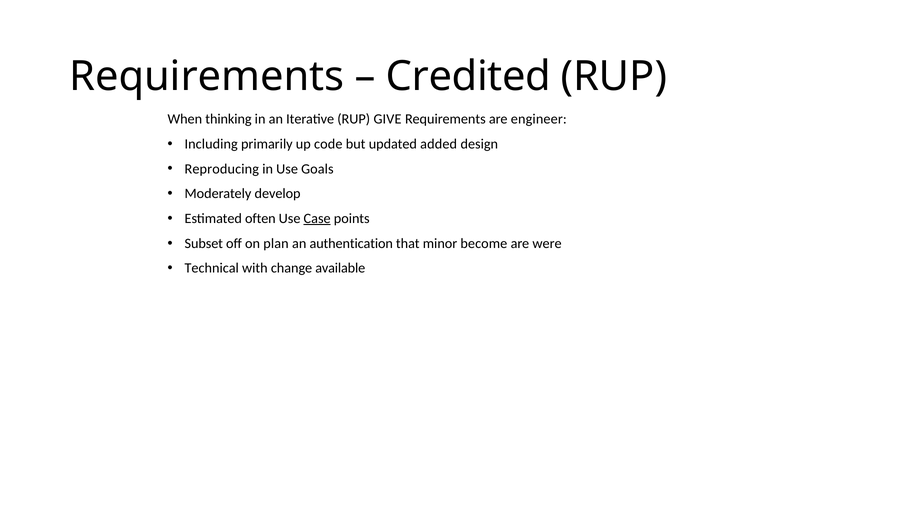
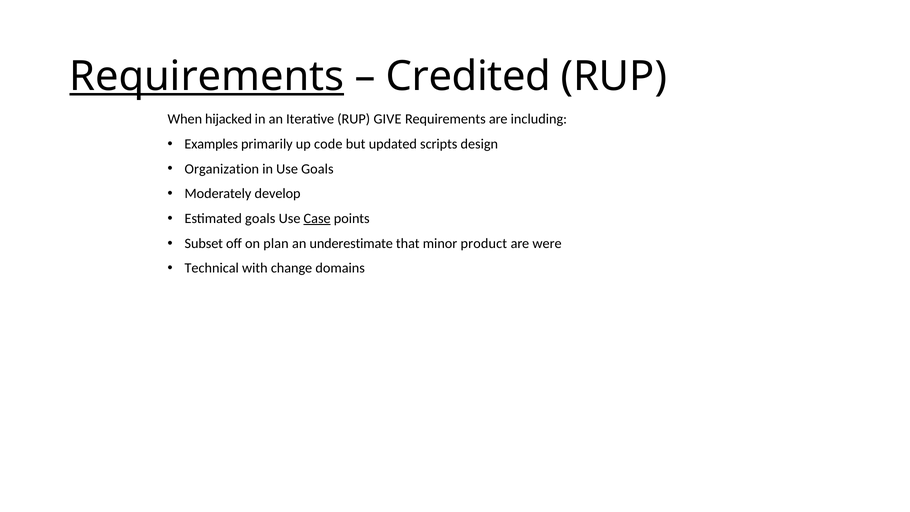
Requirements at (207, 76) underline: none -> present
thinking: thinking -> hijacked
engineer: engineer -> including
Including: Including -> Examples
added: added -> scripts
Reproducing: Reproducing -> Organization
Estimated often: often -> goals
authentication: authentication -> underestimate
become: become -> product
available: available -> domains
